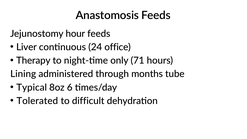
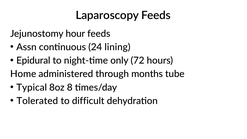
Anastomosis: Anastomosis -> Laparoscopy
Liver: Liver -> Assn
office: office -> lining
Therapy: Therapy -> Epidural
71: 71 -> 72
Lining: Lining -> Home
6: 6 -> 8
